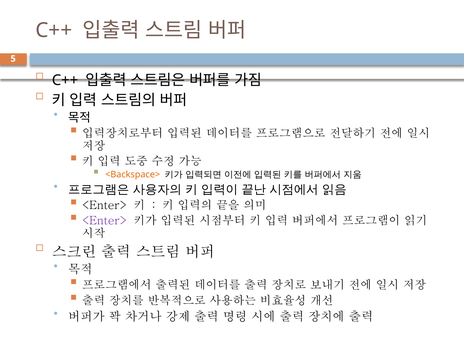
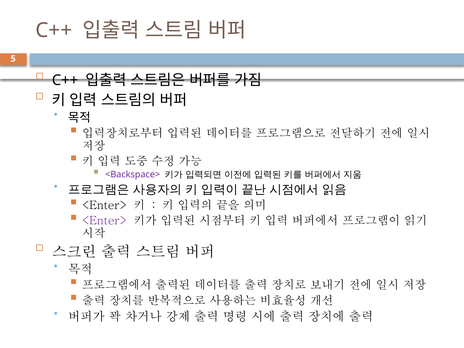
<Backspace> colour: orange -> purple
